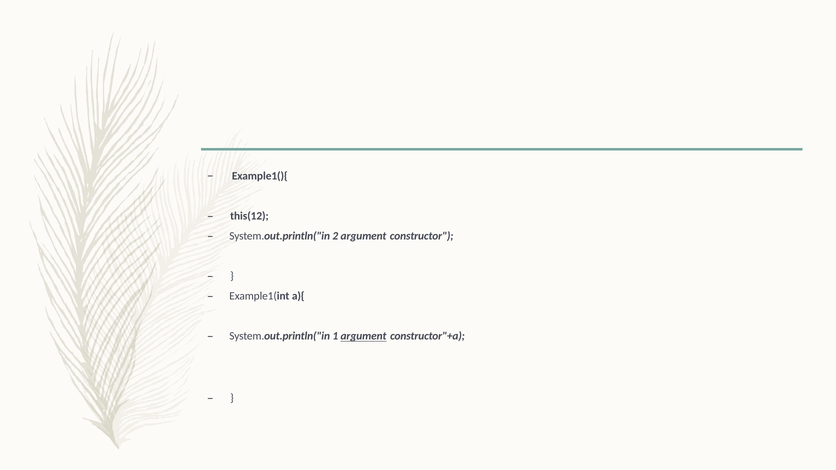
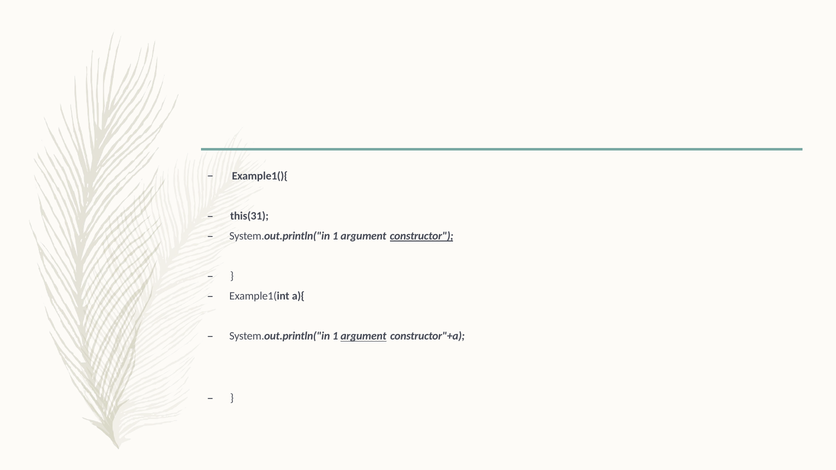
this(12: this(12 -> this(31
2 at (335, 236): 2 -> 1
constructor underline: none -> present
